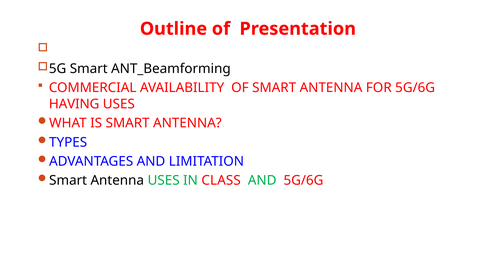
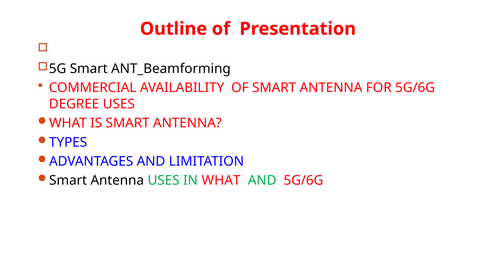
HAVING: HAVING -> DEGREE
IN CLASS: CLASS -> WHAT
